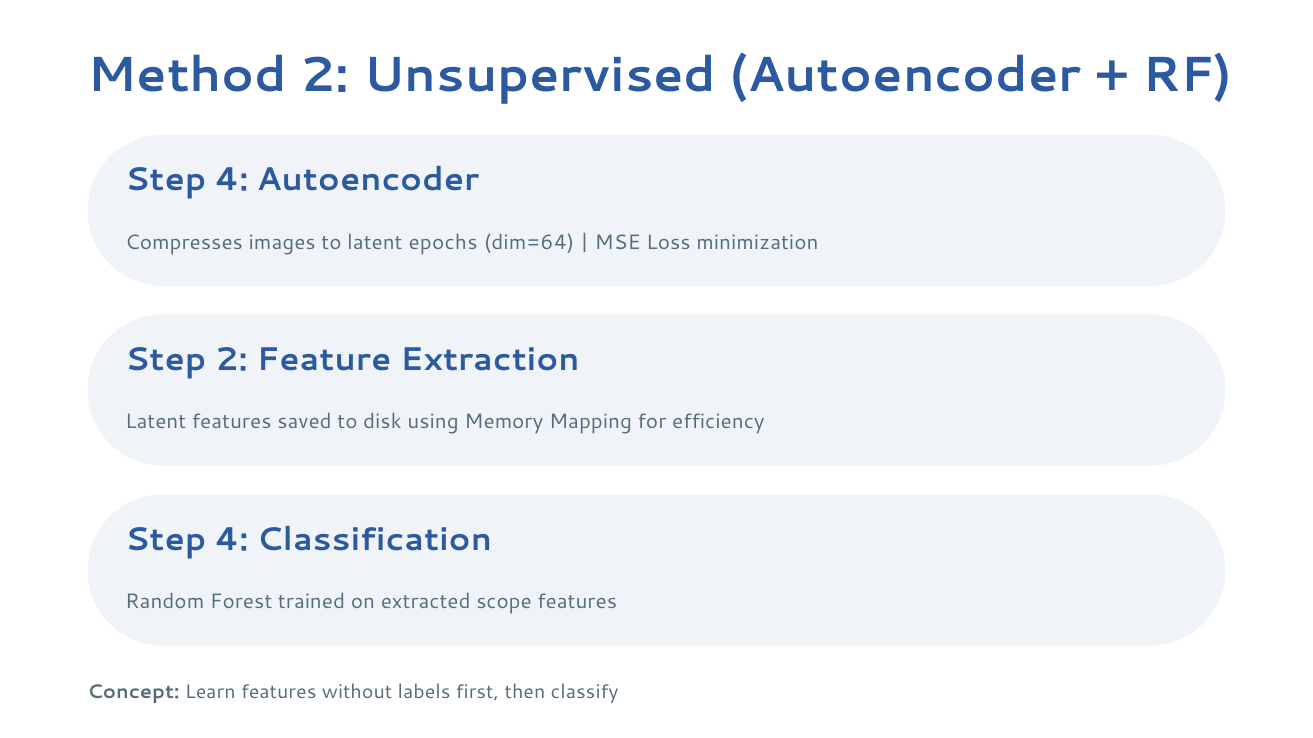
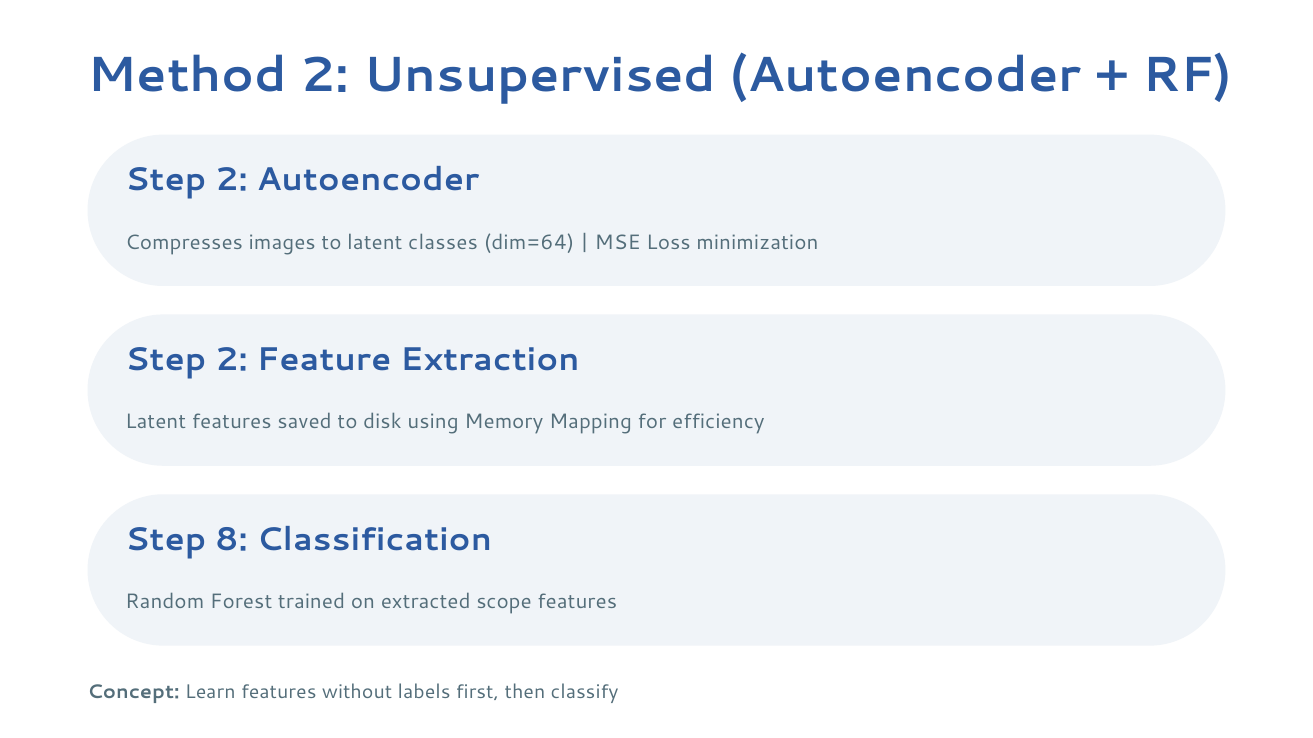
4 at (232, 180): 4 -> 2
epochs: epochs -> classes
4 at (232, 540): 4 -> 8
